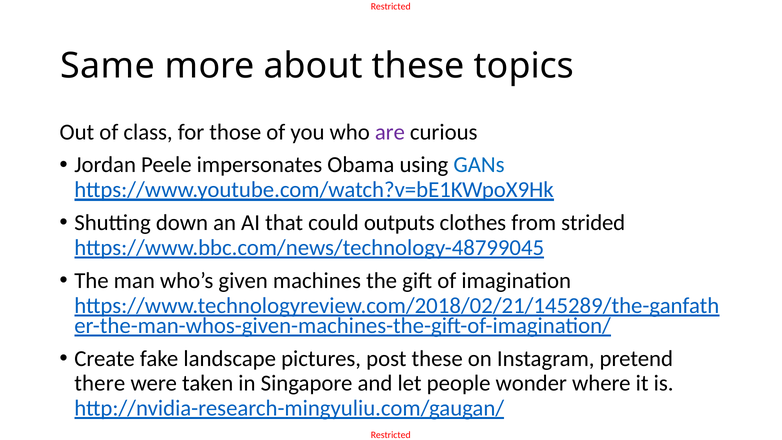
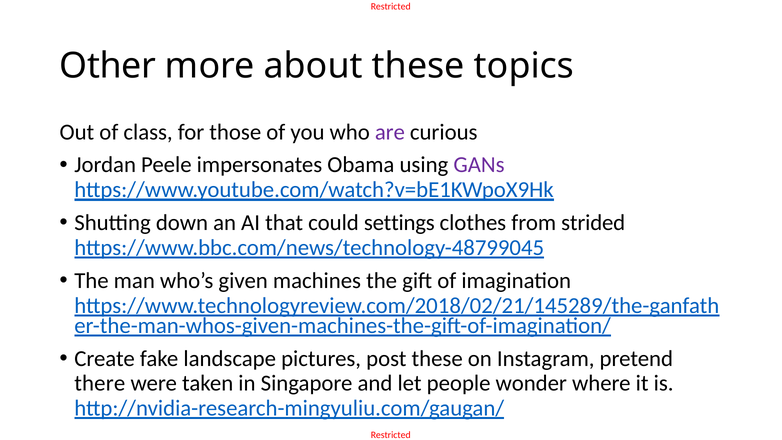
Same: Same -> Other
GANs colour: blue -> purple
outputs: outputs -> settings
